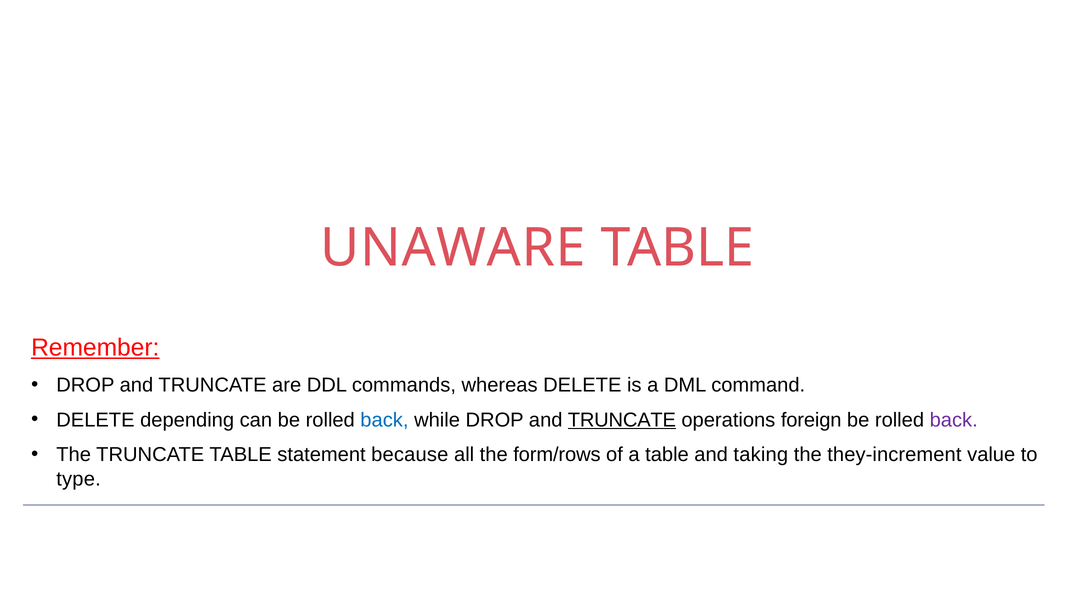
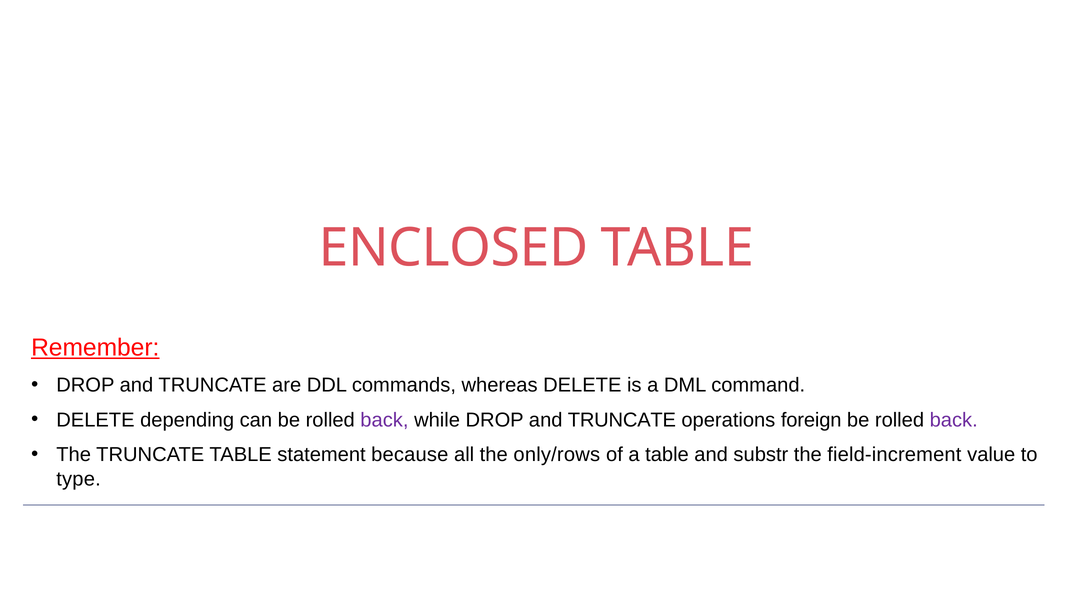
UNAWARE: UNAWARE -> ENCLOSED
back at (384, 420) colour: blue -> purple
TRUNCATE at (622, 420) underline: present -> none
form/rows: form/rows -> only/rows
taking: taking -> substr
they-increment: they-increment -> field-increment
